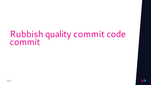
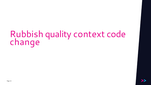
quality commit: commit -> context
commit at (25, 42): commit -> change
